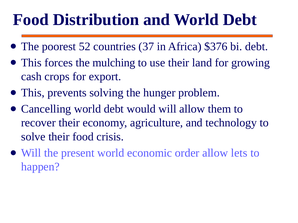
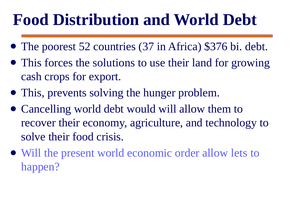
mulching: mulching -> solutions
